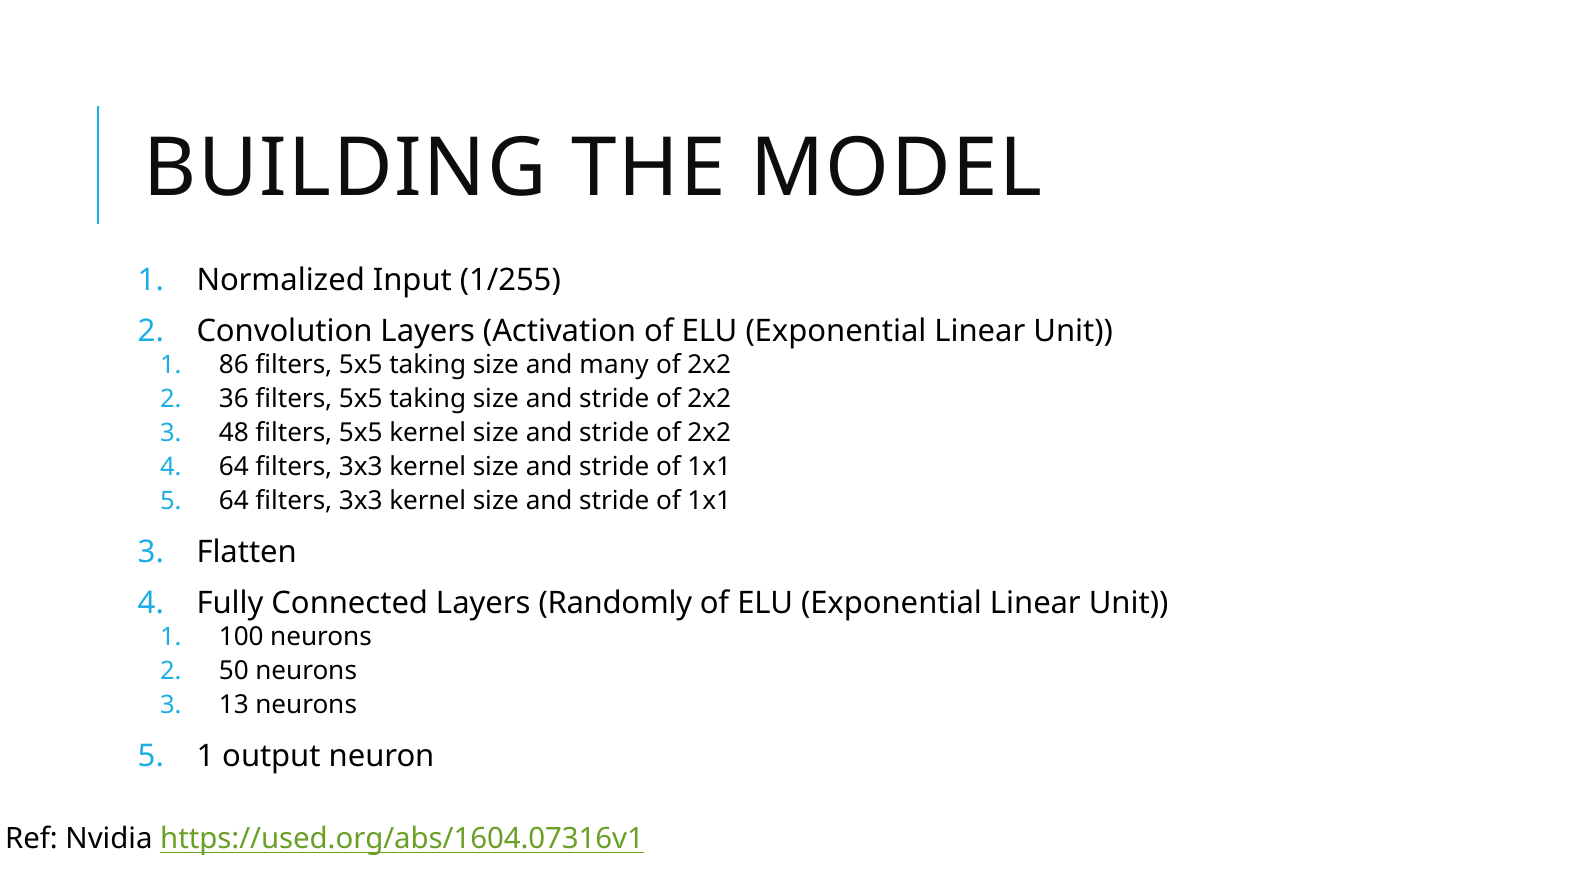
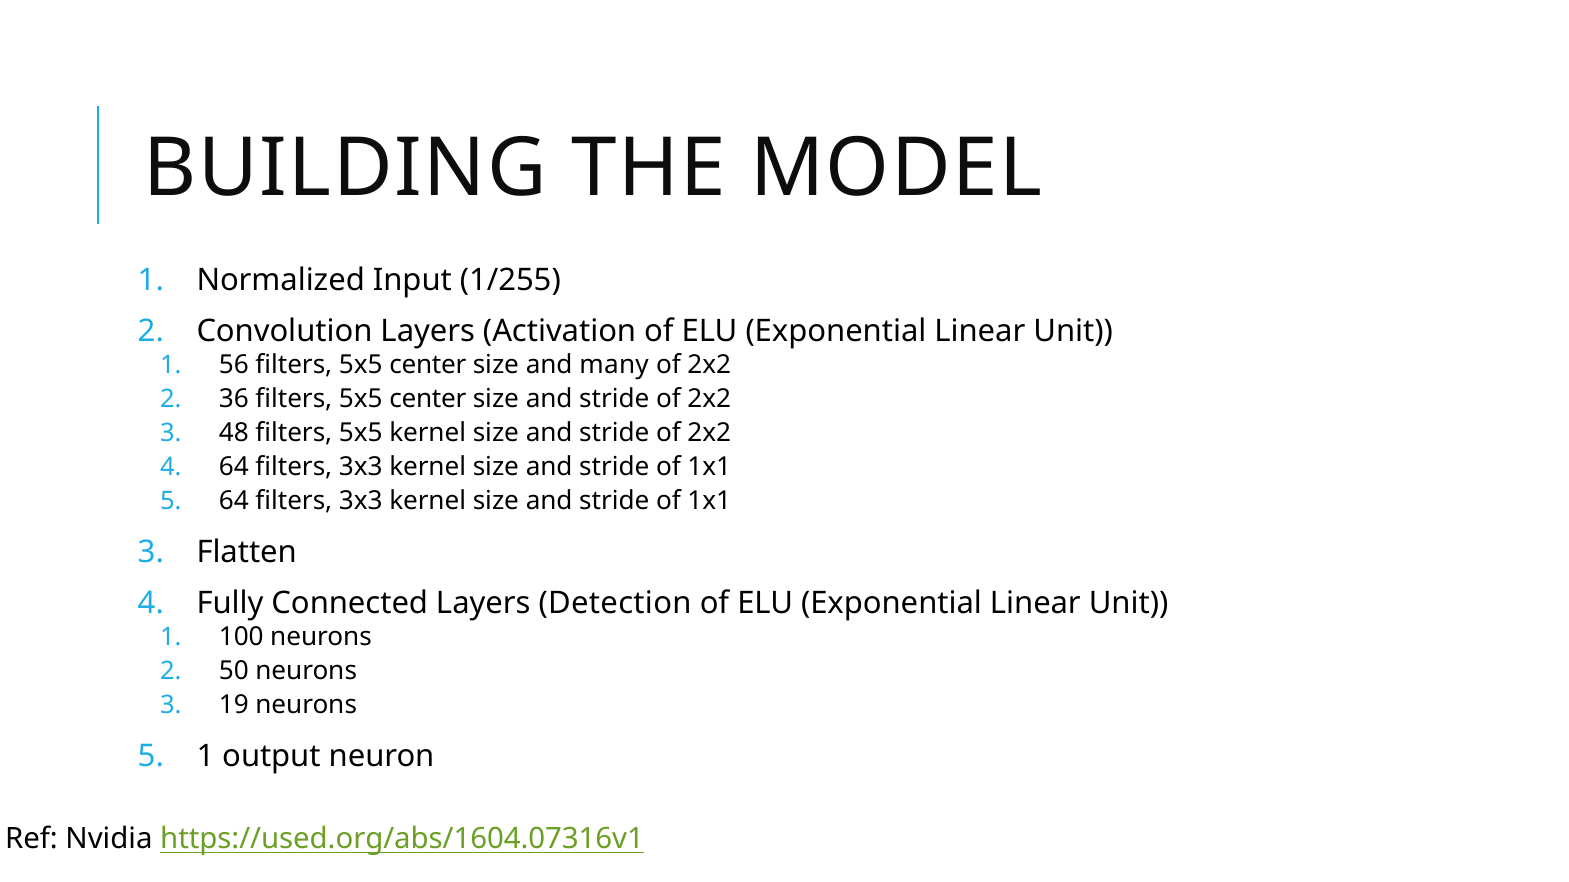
86: 86 -> 56
taking at (428, 365): taking -> center
36 filters 5x5 taking: taking -> center
Randomly: Randomly -> Detection
13: 13 -> 19
